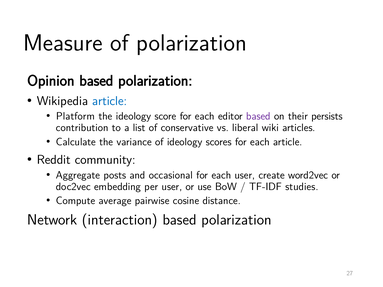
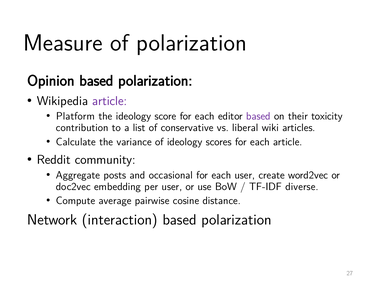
article at (110, 101) colour: blue -> purple
persists: persists -> toxicity
studies: studies -> diverse
